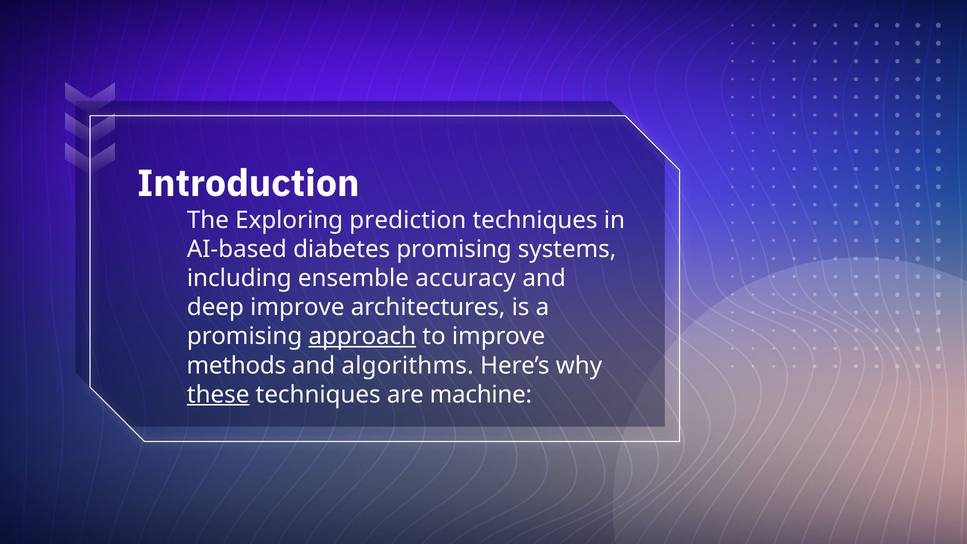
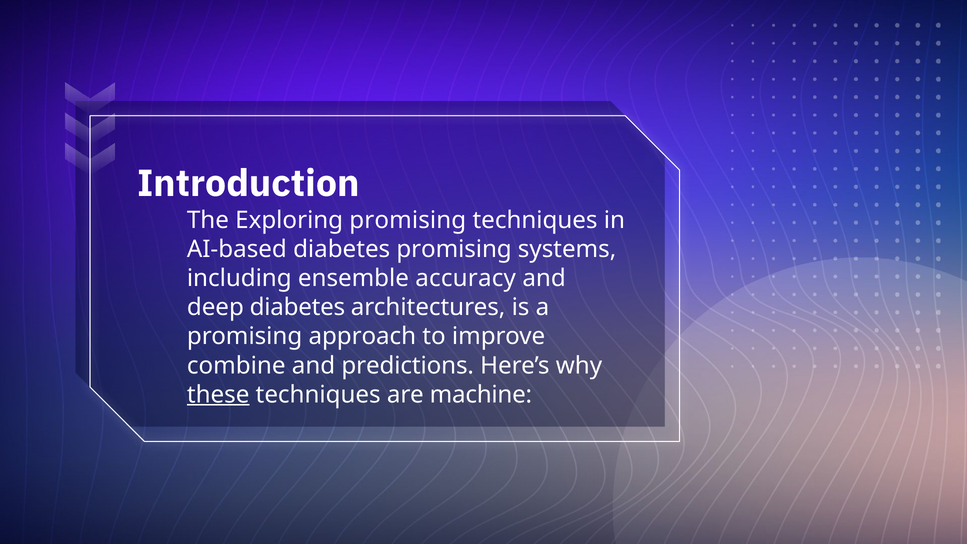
Exploring prediction: prediction -> promising
deep improve: improve -> diabetes
approach underline: present -> none
methods: methods -> combine
algorithms: algorithms -> predictions
